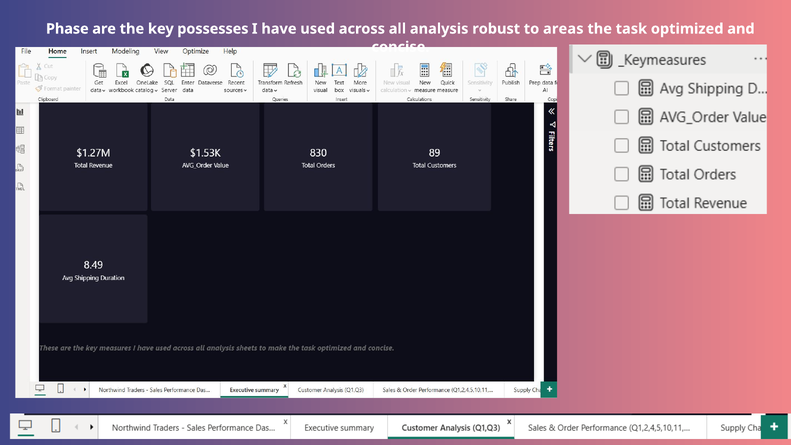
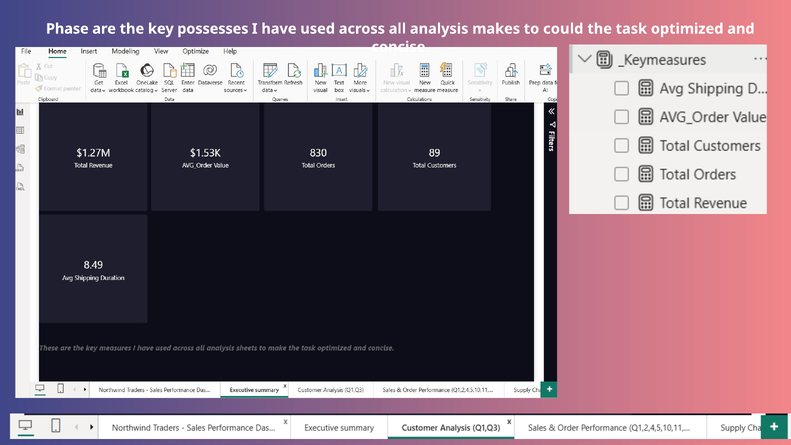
robust: robust -> makes
areas: areas -> could
